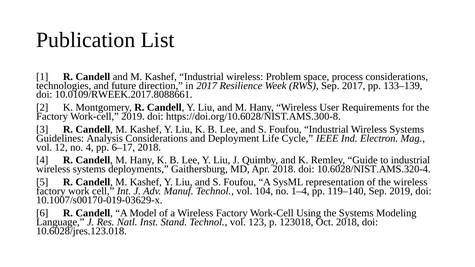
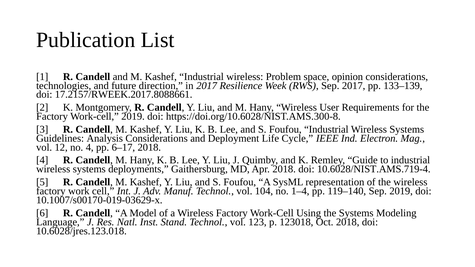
process: process -> opinion
10.0109/RWEEK.2017.8088661: 10.0109/RWEEK.2017.8088661 -> 17.2157/RWEEK.2017.8088661
10.6028/NIST.AMS.320-4: 10.6028/NIST.AMS.320-4 -> 10.6028/NIST.AMS.719-4
